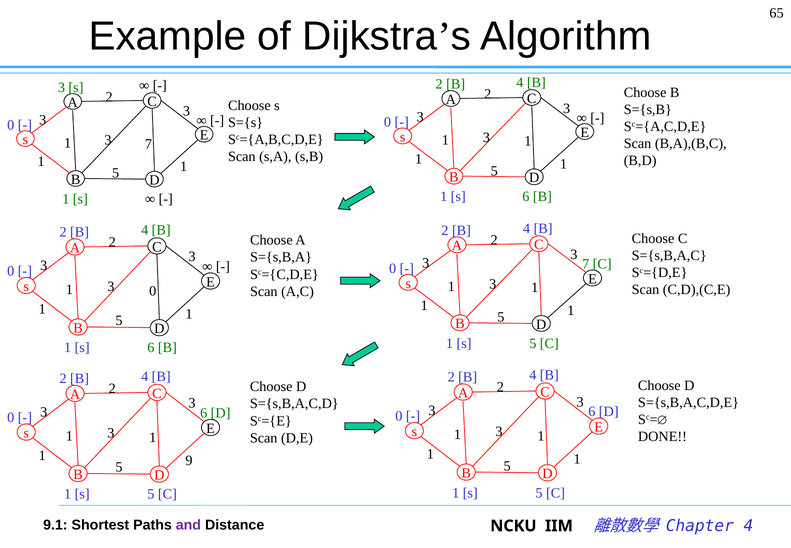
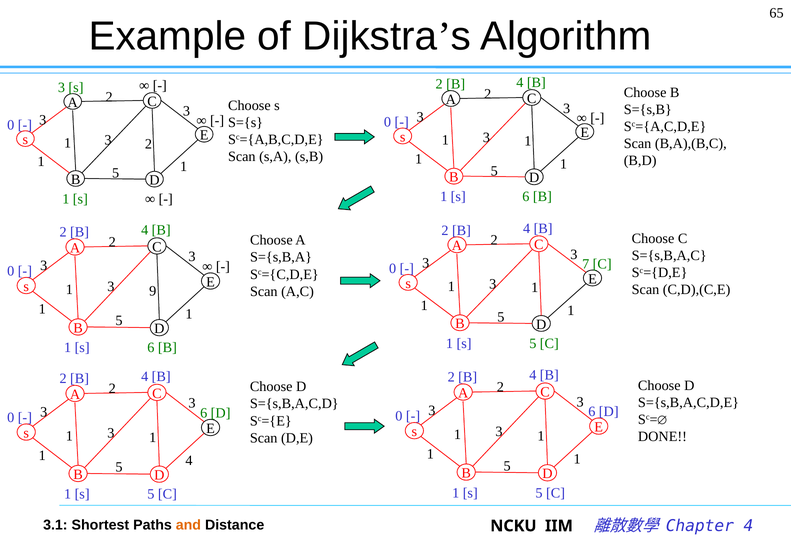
7 at (149, 144): 7 -> 2
1 0: 0 -> 9
5 9: 9 -> 4
9.1: 9.1 -> 3.1
and colour: purple -> orange
